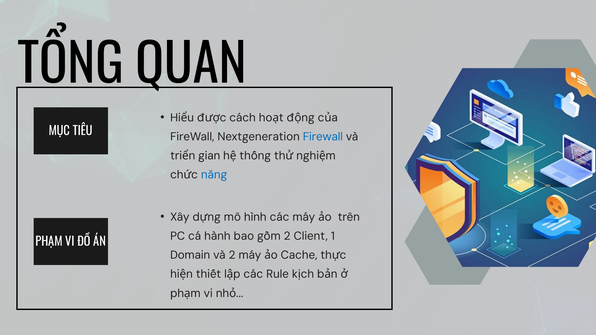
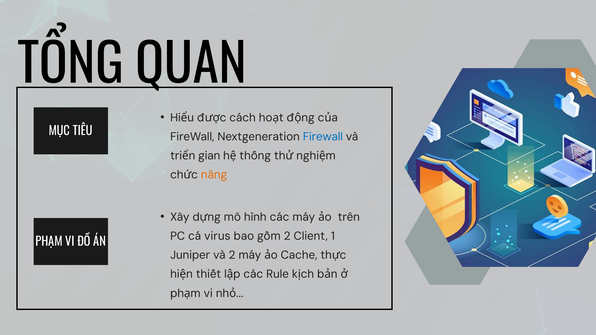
năng colour: blue -> orange
hành: hành -> virus
Domain: Domain -> Juniper
